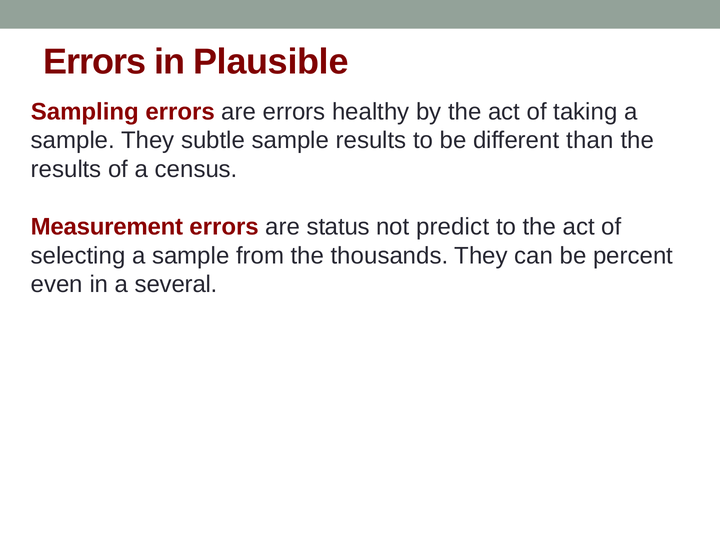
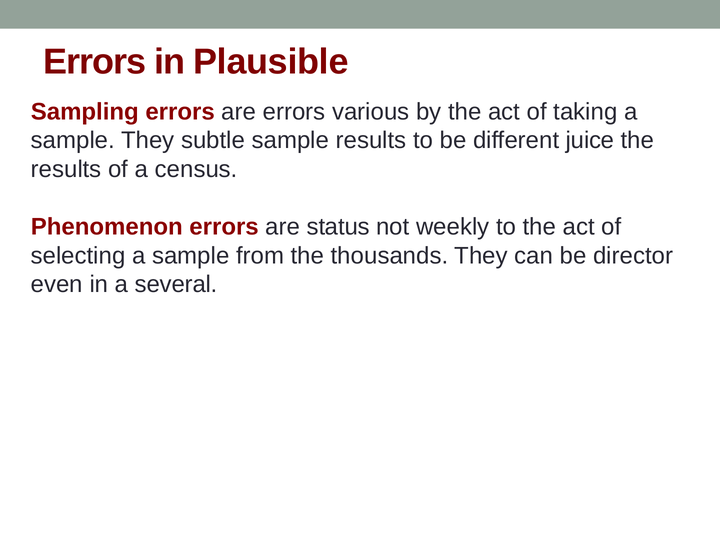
healthy: healthy -> various
than: than -> juice
Measurement: Measurement -> Phenomenon
predict: predict -> weekly
percent: percent -> director
